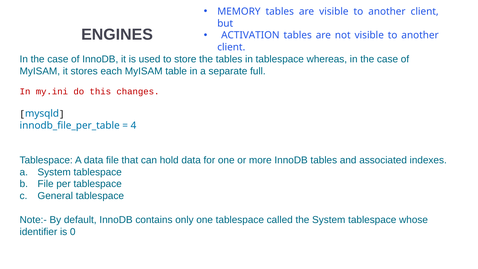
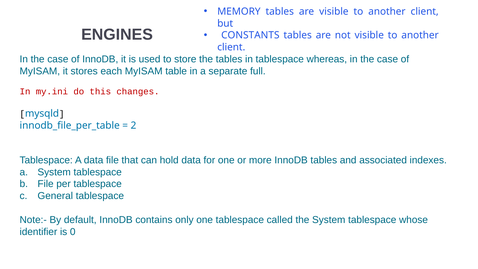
ACTIVATION: ACTIVATION -> CONSTANTS
4: 4 -> 2
